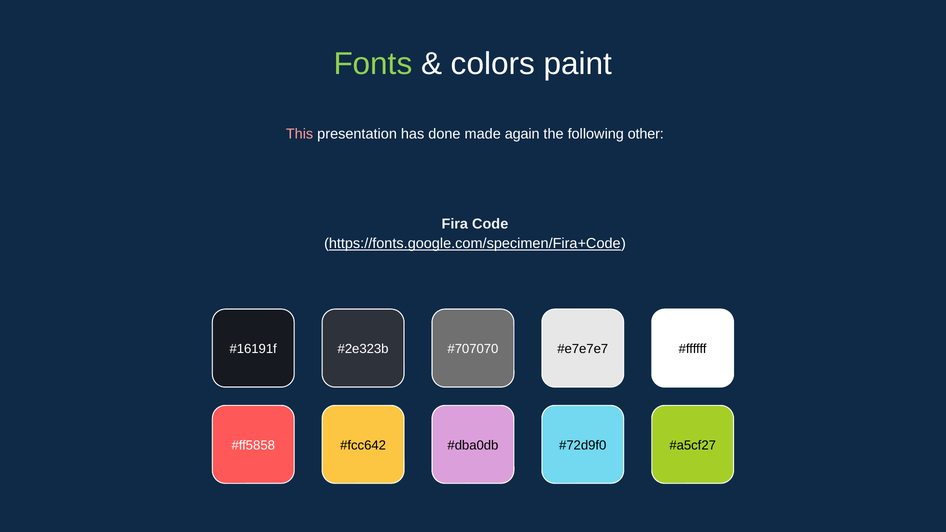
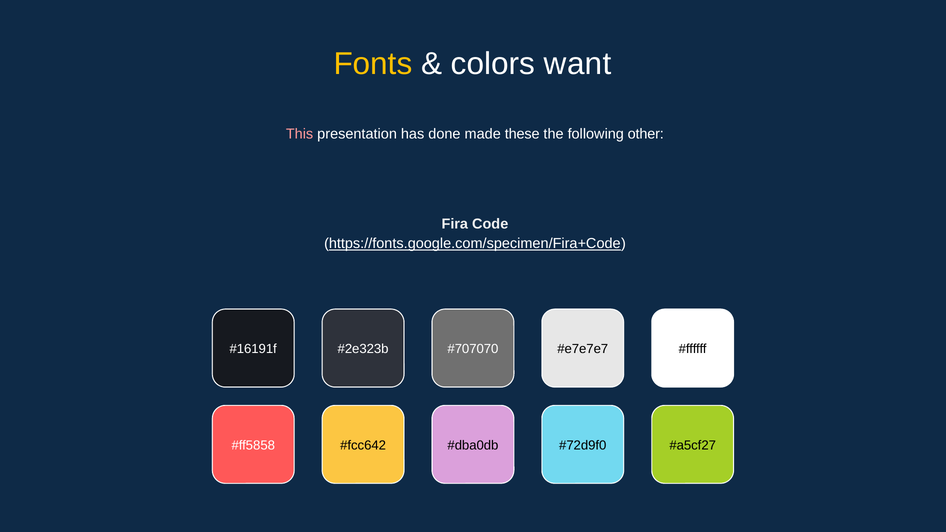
Fonts colour: light green -> yellow
paint: paint -> want
again: again -> these
